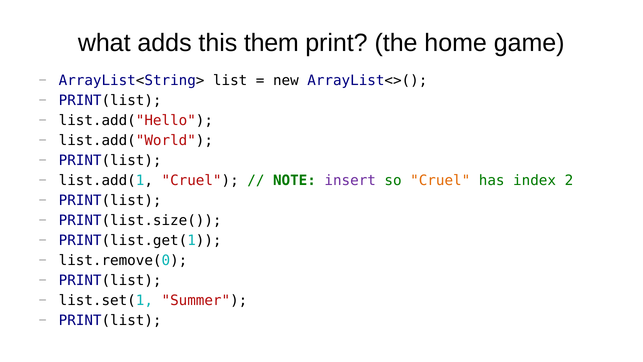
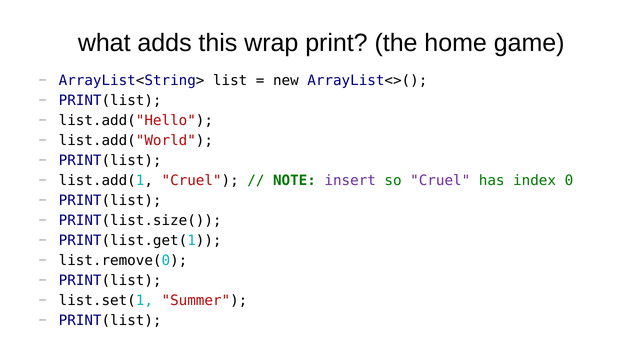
them: them -> wrap
Cruel at (440, 181) colour: orange -> purple
2: 2 -> 0
